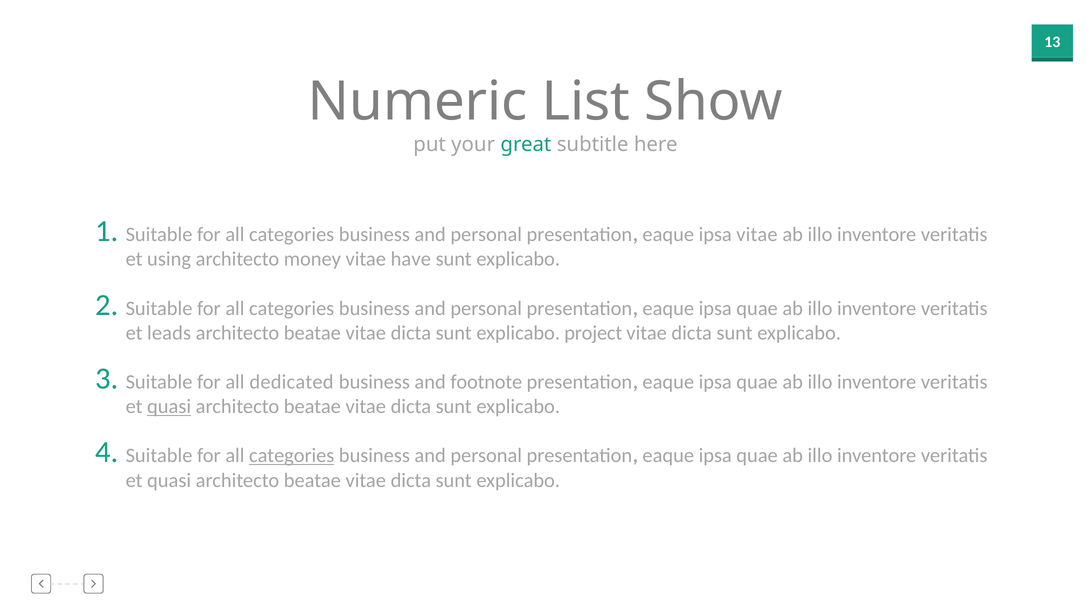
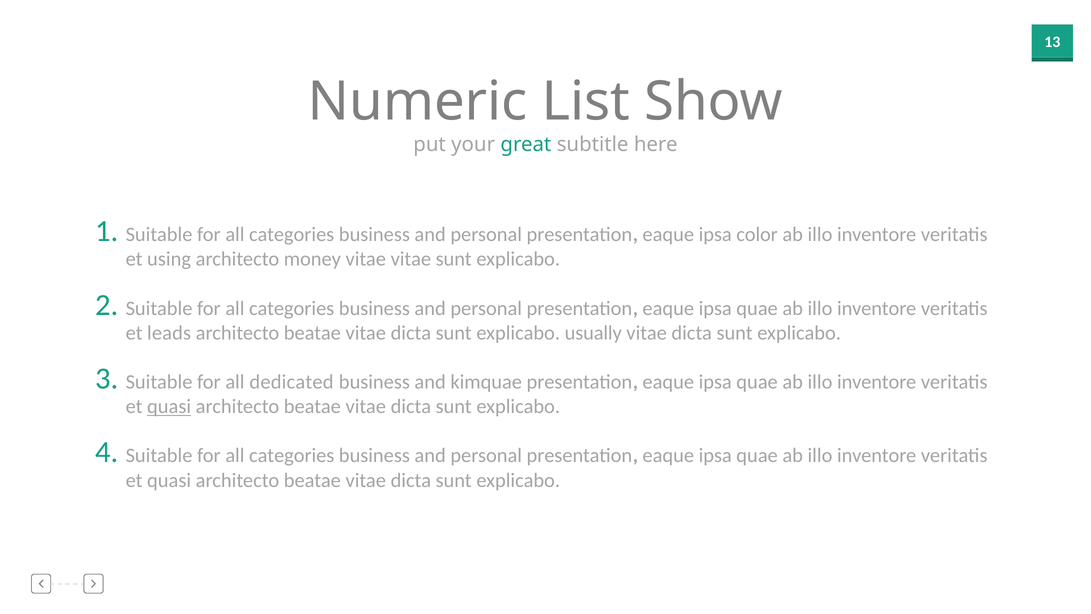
ipsa vitae: vitae -> color
vitae have: have -> vitae
project: project -> usually
footnote: footnote -> kimquae
categories at (292, 455) underline: present -> none
